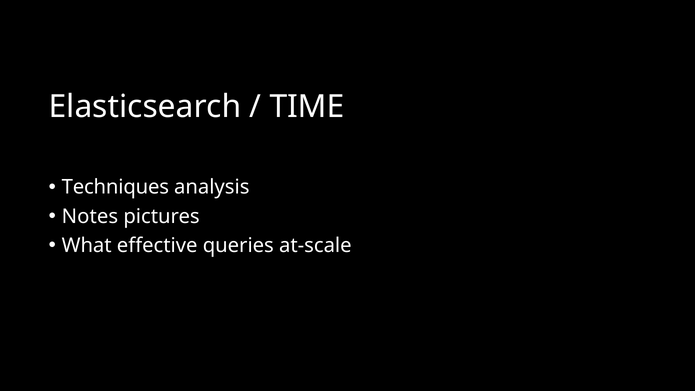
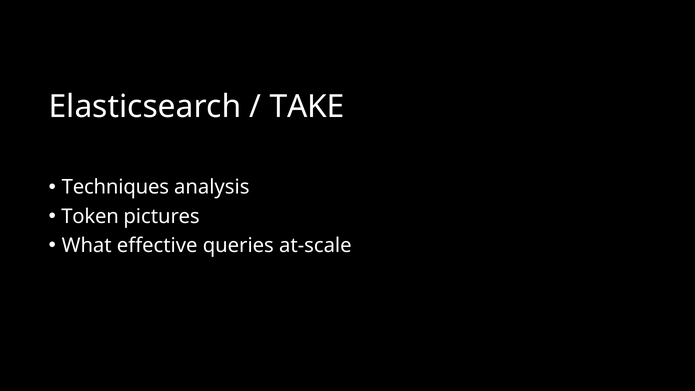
TIME: TIME -> TAKE
Notes: Notes -> Token
